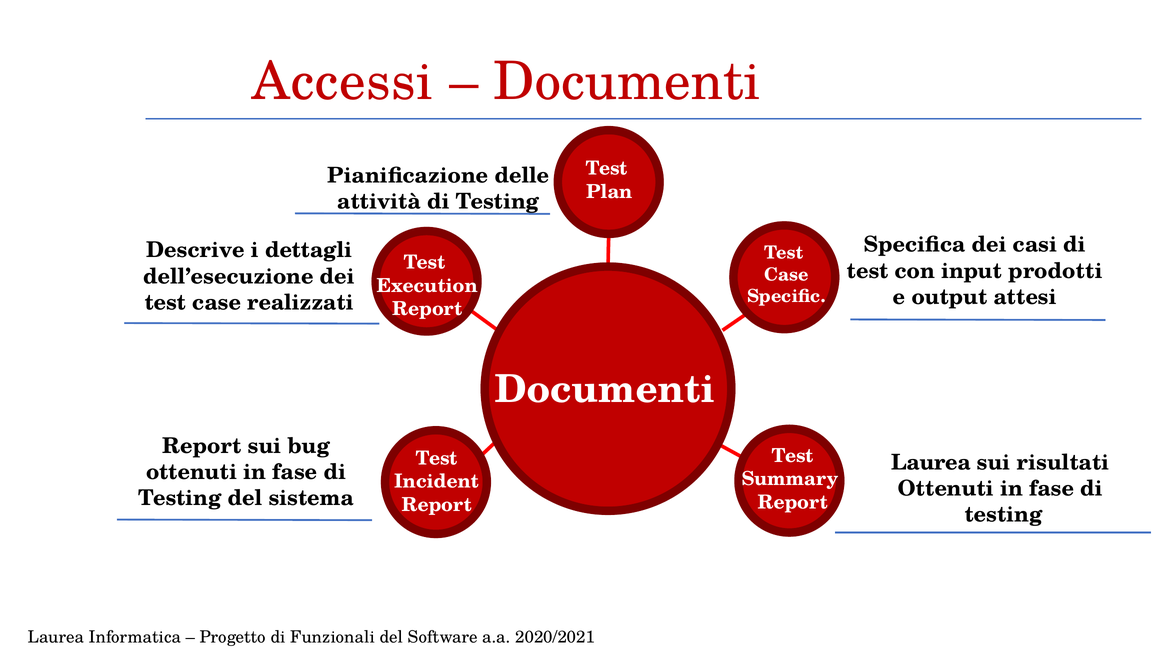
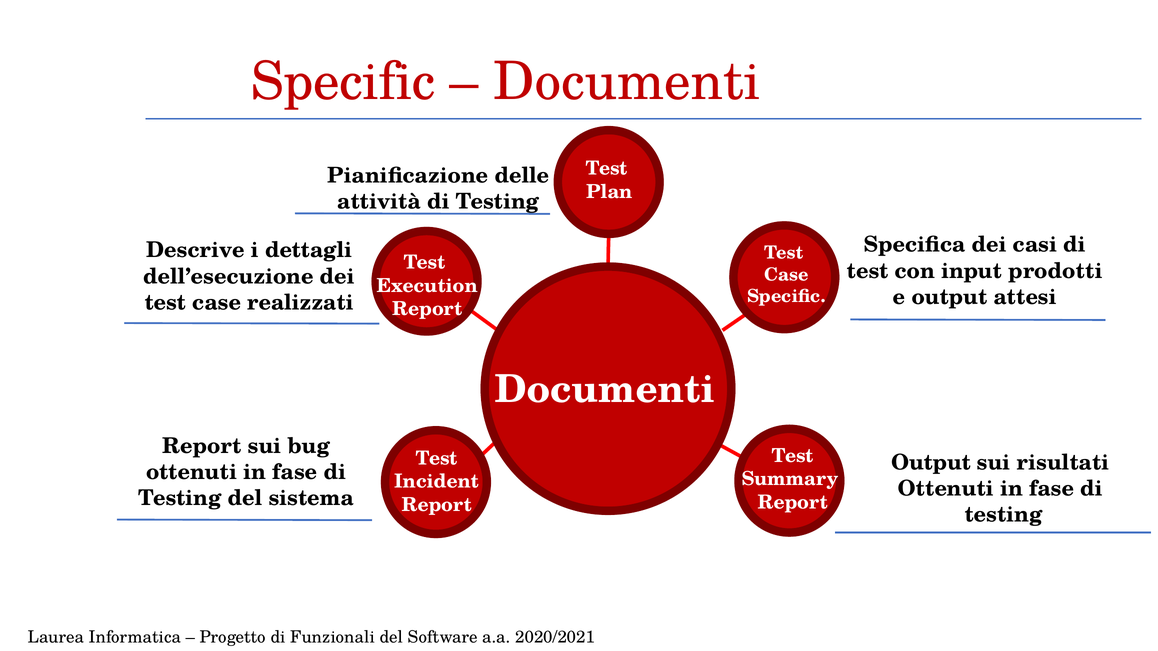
Accessi at (342, 82): Accessi -> Specific
Laurea at (931, 463): Laurea -> Output
